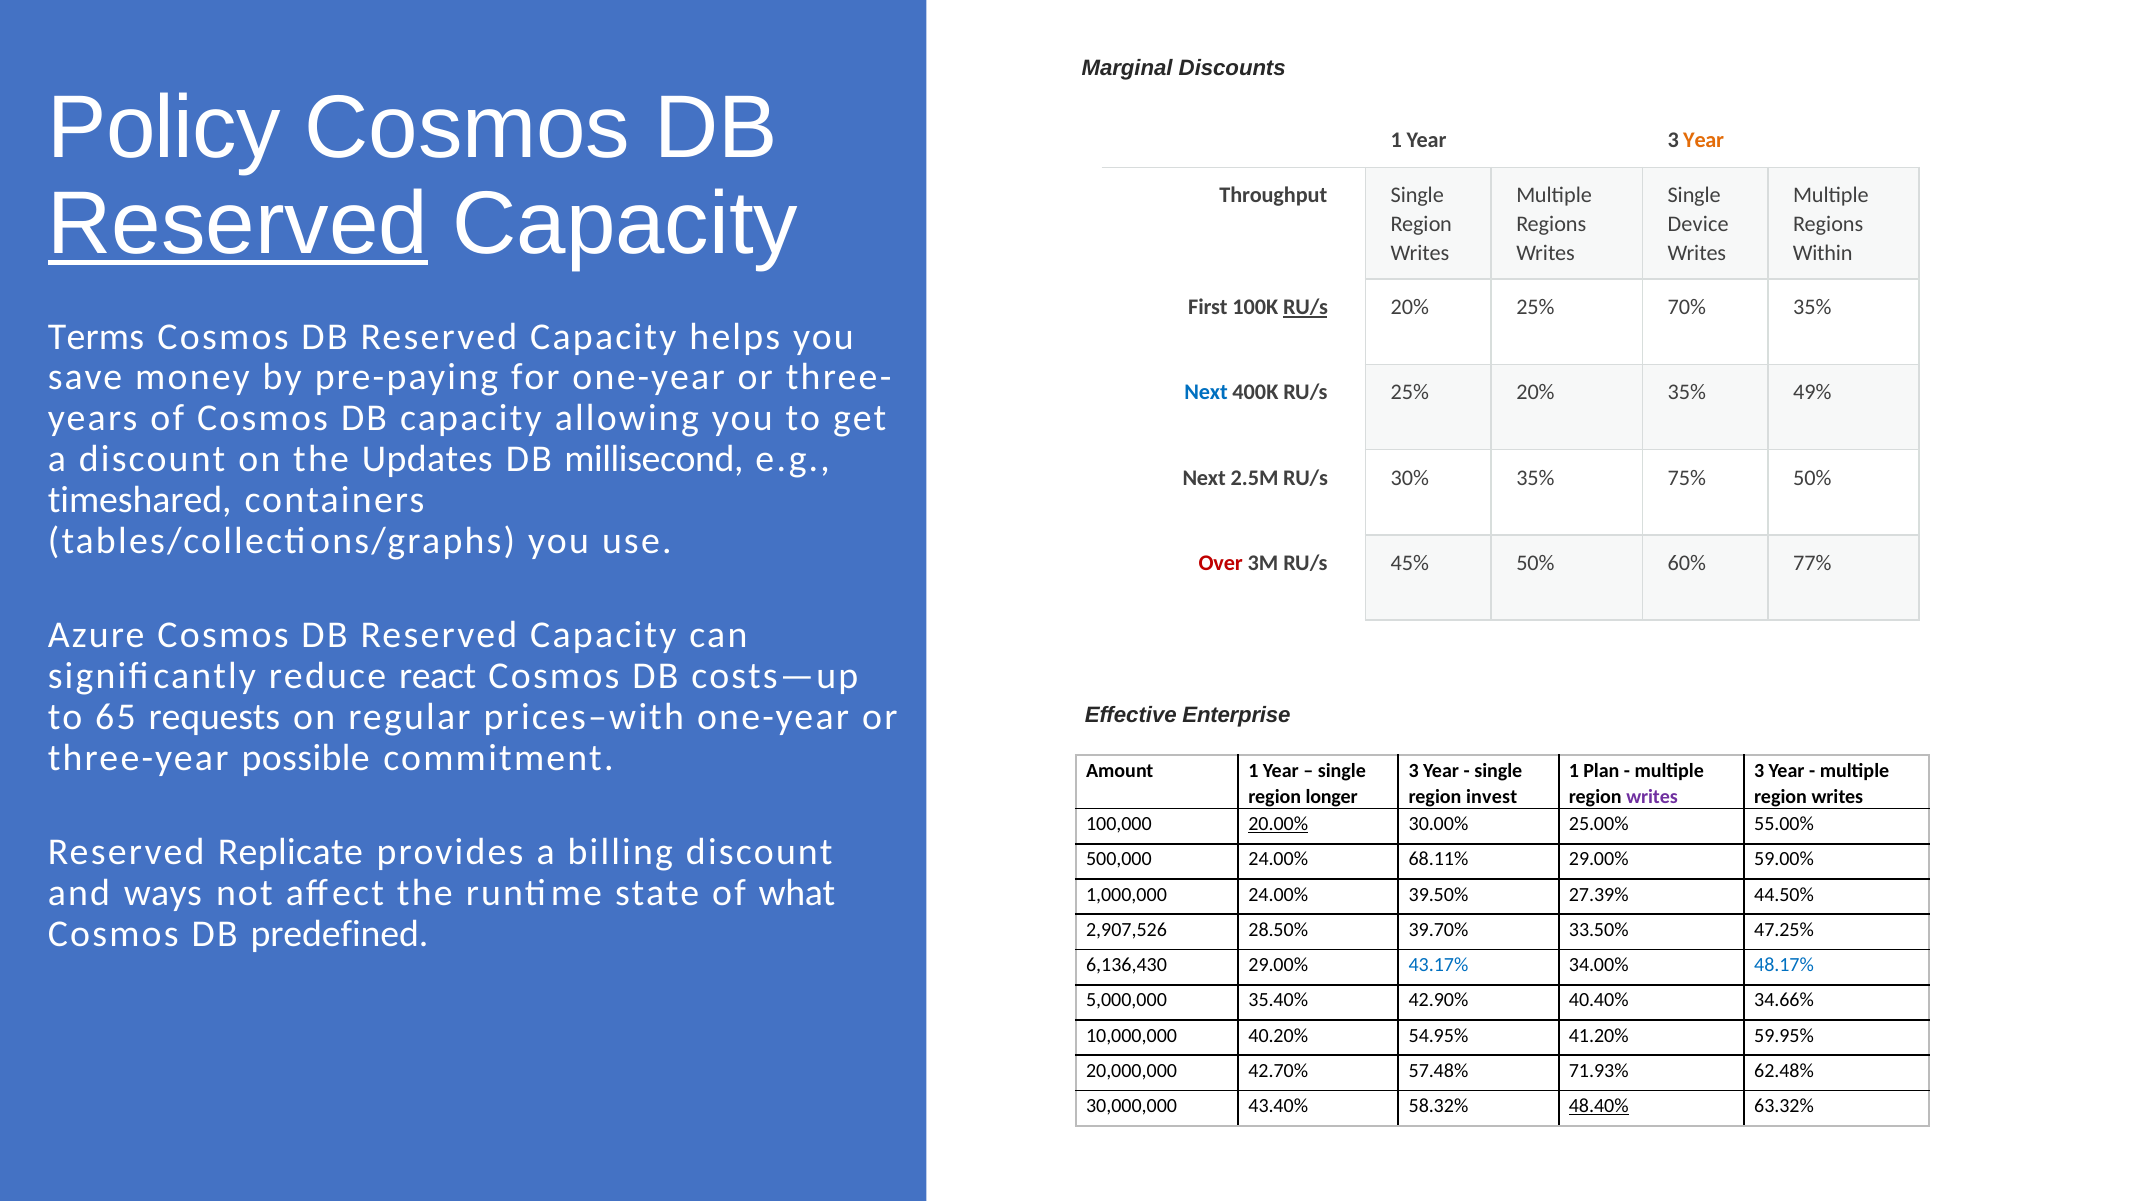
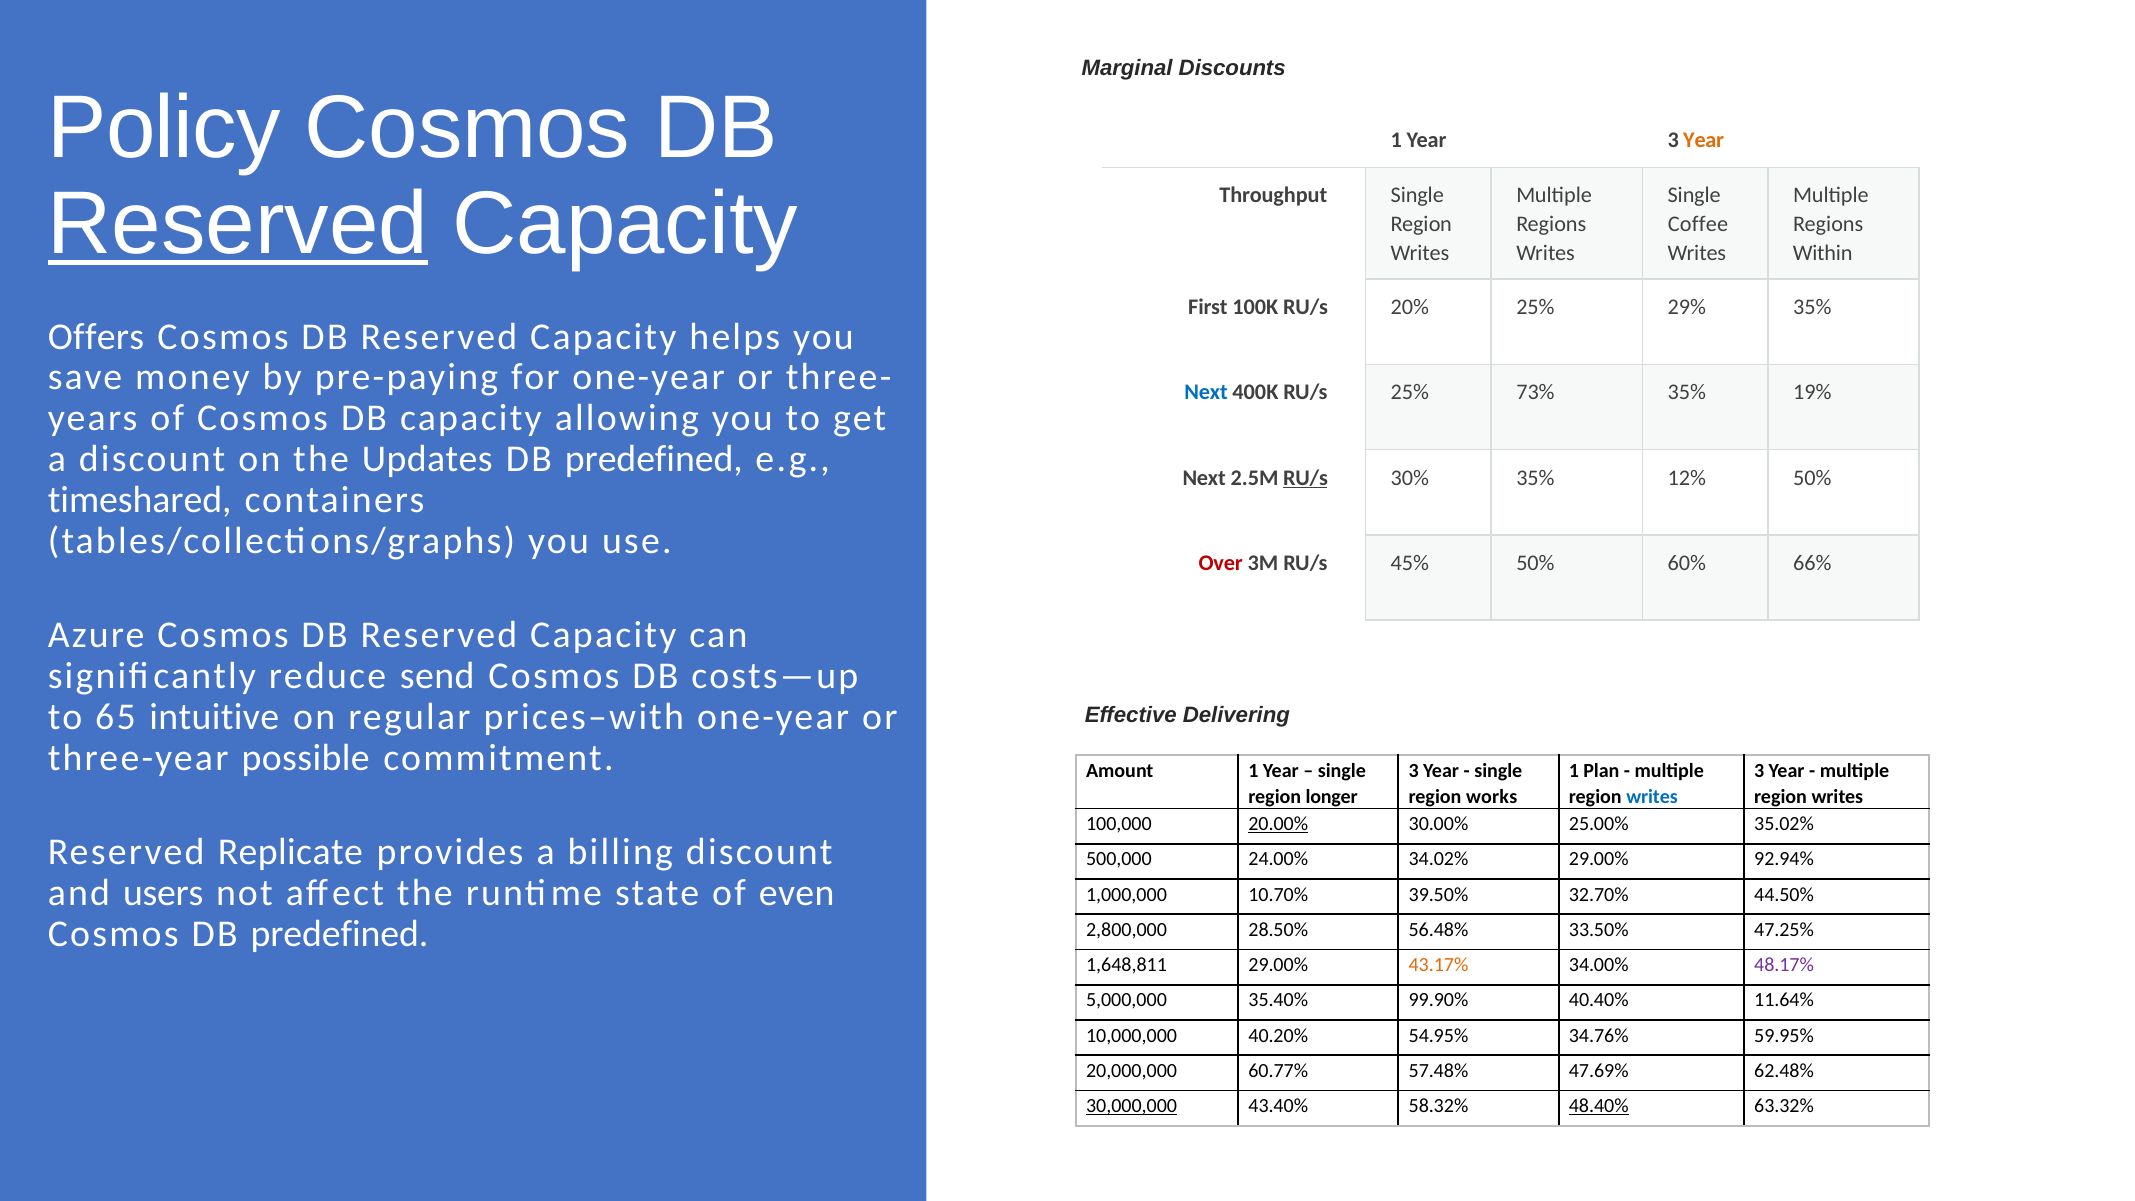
Device: Device -> Coffee
RU/s at (1306, 307) underline: present -> none
70%: 70% -> 29%
Terms: Terms -> Offers
25% 20%: 20% -> 73%
49%: 49% -> 19%
millisecond at (654, 459): millisecond -> predefined
RU/s at (1306, 478) underline: none -> present
75%: 75% -> 12%
77%: 77% -> 66%
react: react -> send
requests: requests -> intuitive
Enterprise: Enterprise -> Delivering
invest: invest -> works
writes at (1652, 796) colour: purple -> blue
55.00%: 55.00% -> 35.02%
68.11%: 68.11% -> 34.02%
59.00%: 59.00% -> 92.94%
ways: ways -> users
what: what -> even
1,000,000 24.00%: 24.00% -> 10.70%
27.39%: 27.39% -> 32.70%
2,907,526: 2,907,526 -> 2,800,000
39.70%: 39.70% -> 56.48%
6,136,430: 6,136,430 -> 1,648,811
43.17% colour: blue -> orange
48.17% colour: blue -> purple
42.90%: 42.90% -> 99.90%
34.66%: 34.66% -> 11.64%
41.20%: 41.20% -> 34.76%
42.70%: 42.70% -> 60.77%
71.93%: 71.93% -> 47.69%
30,000,000 underline: none -> present
